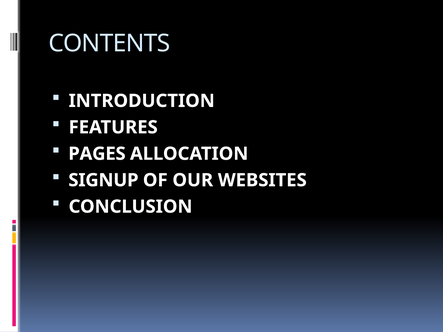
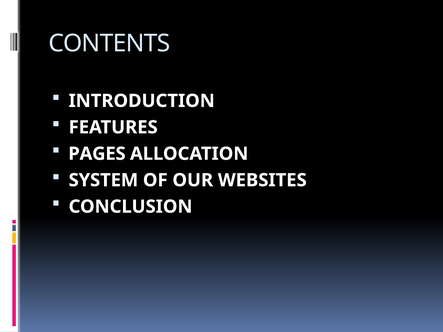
SIGNUP: SIGNUP -> SYSTEM
